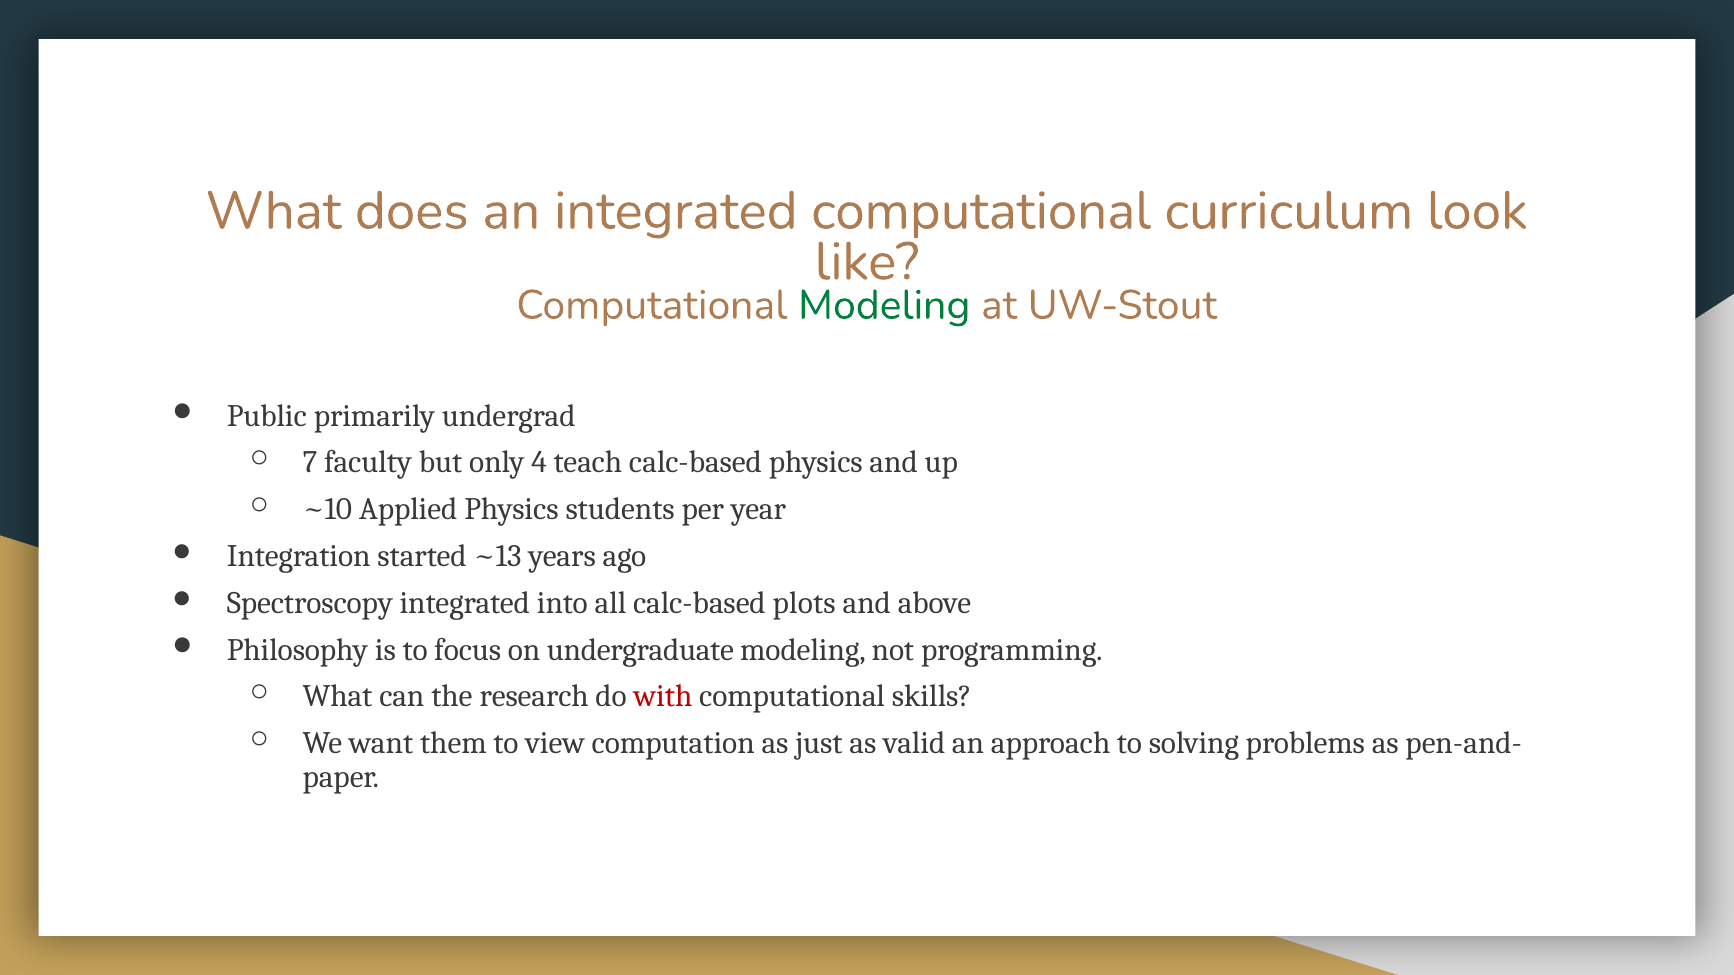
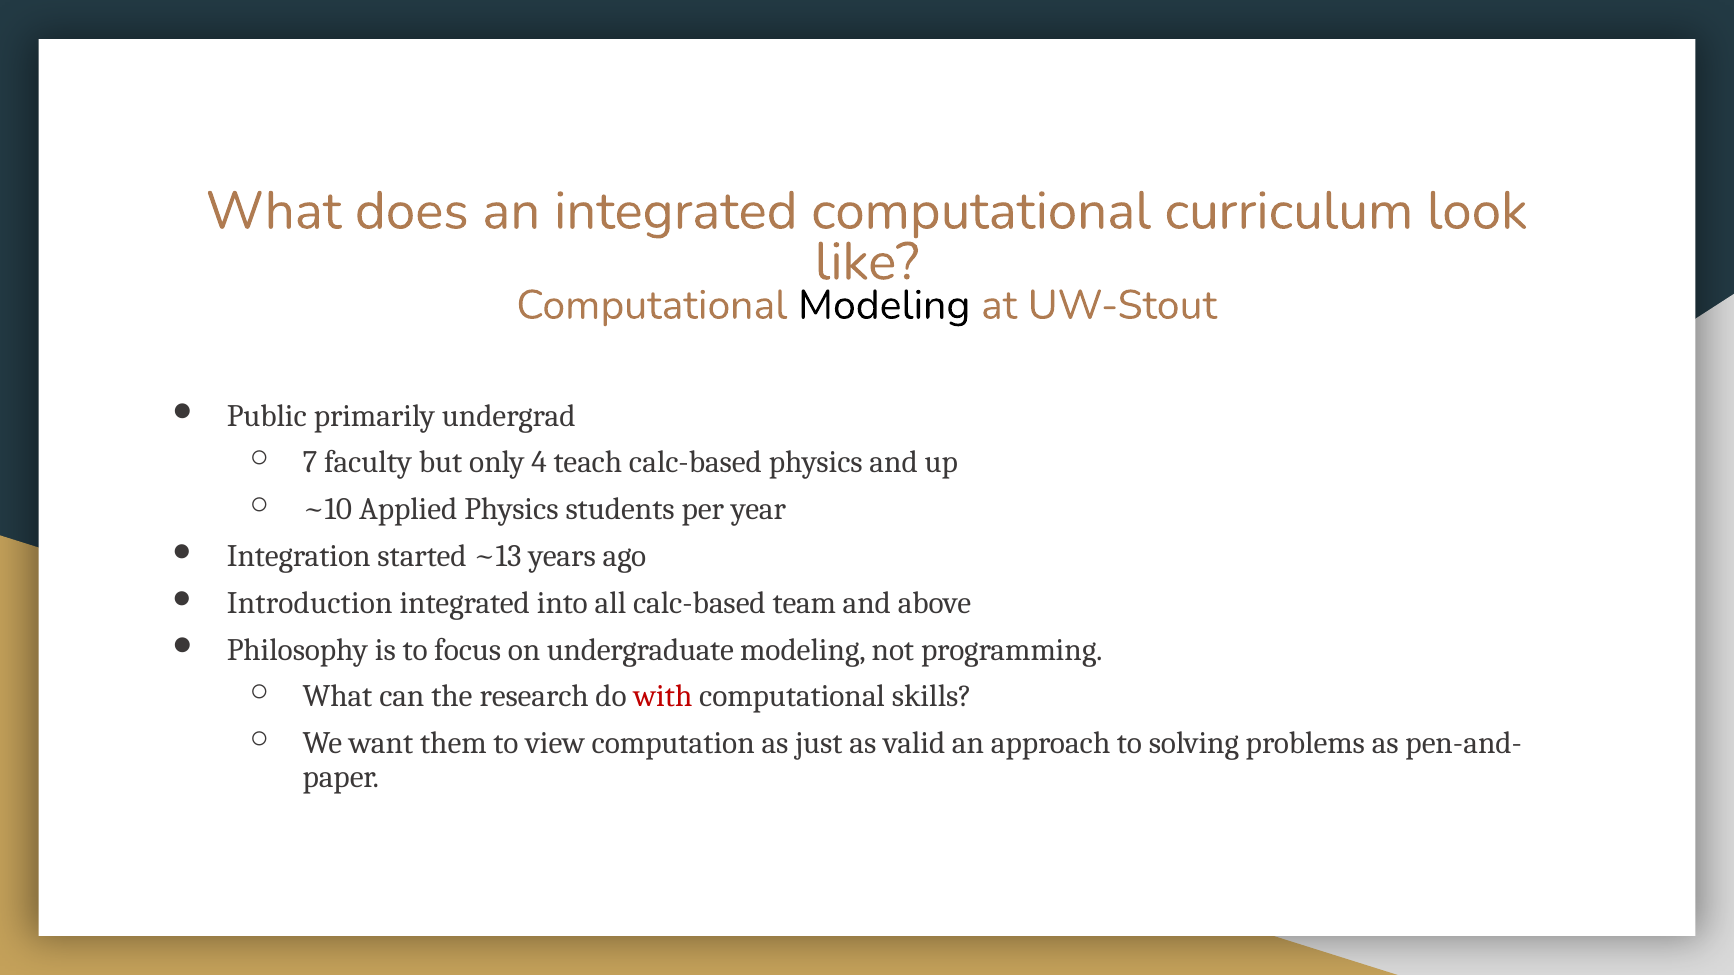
Modeling at (884, 305) colour: green -> black
Spectroscopy: Spectroscopy -> Introduction
plots: plots -> team
